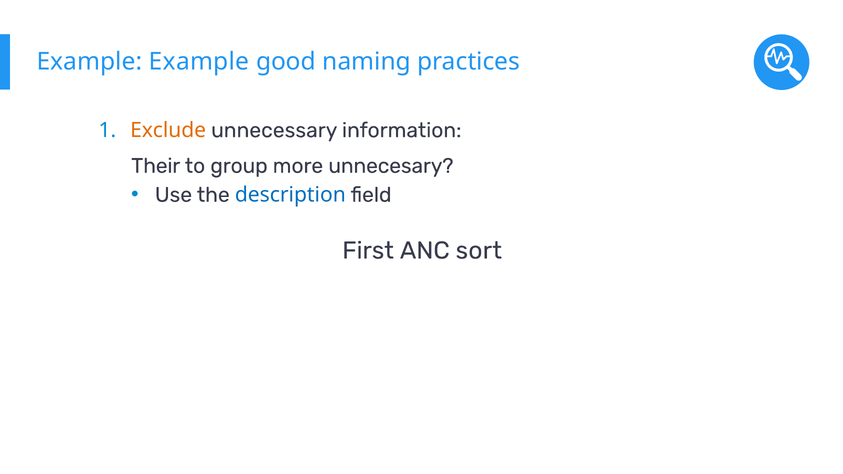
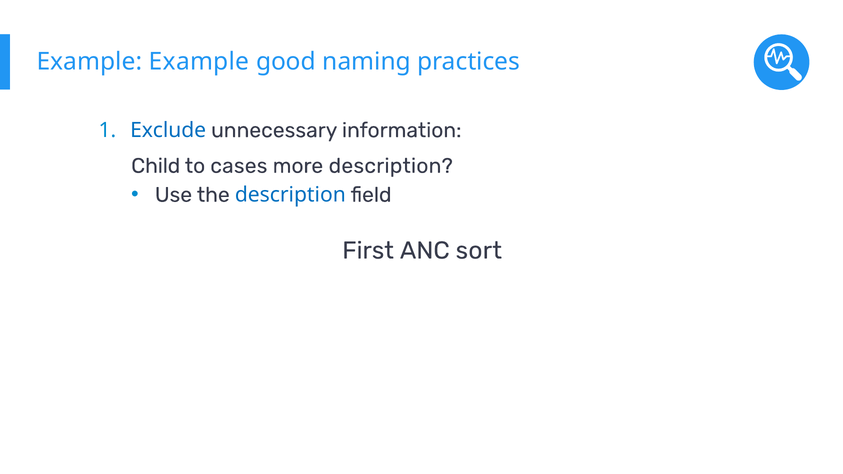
Exclude colour: orange -> blue
Their: Their -> Child
group: group -> cases
more unnecesary: unnecesary -> description
